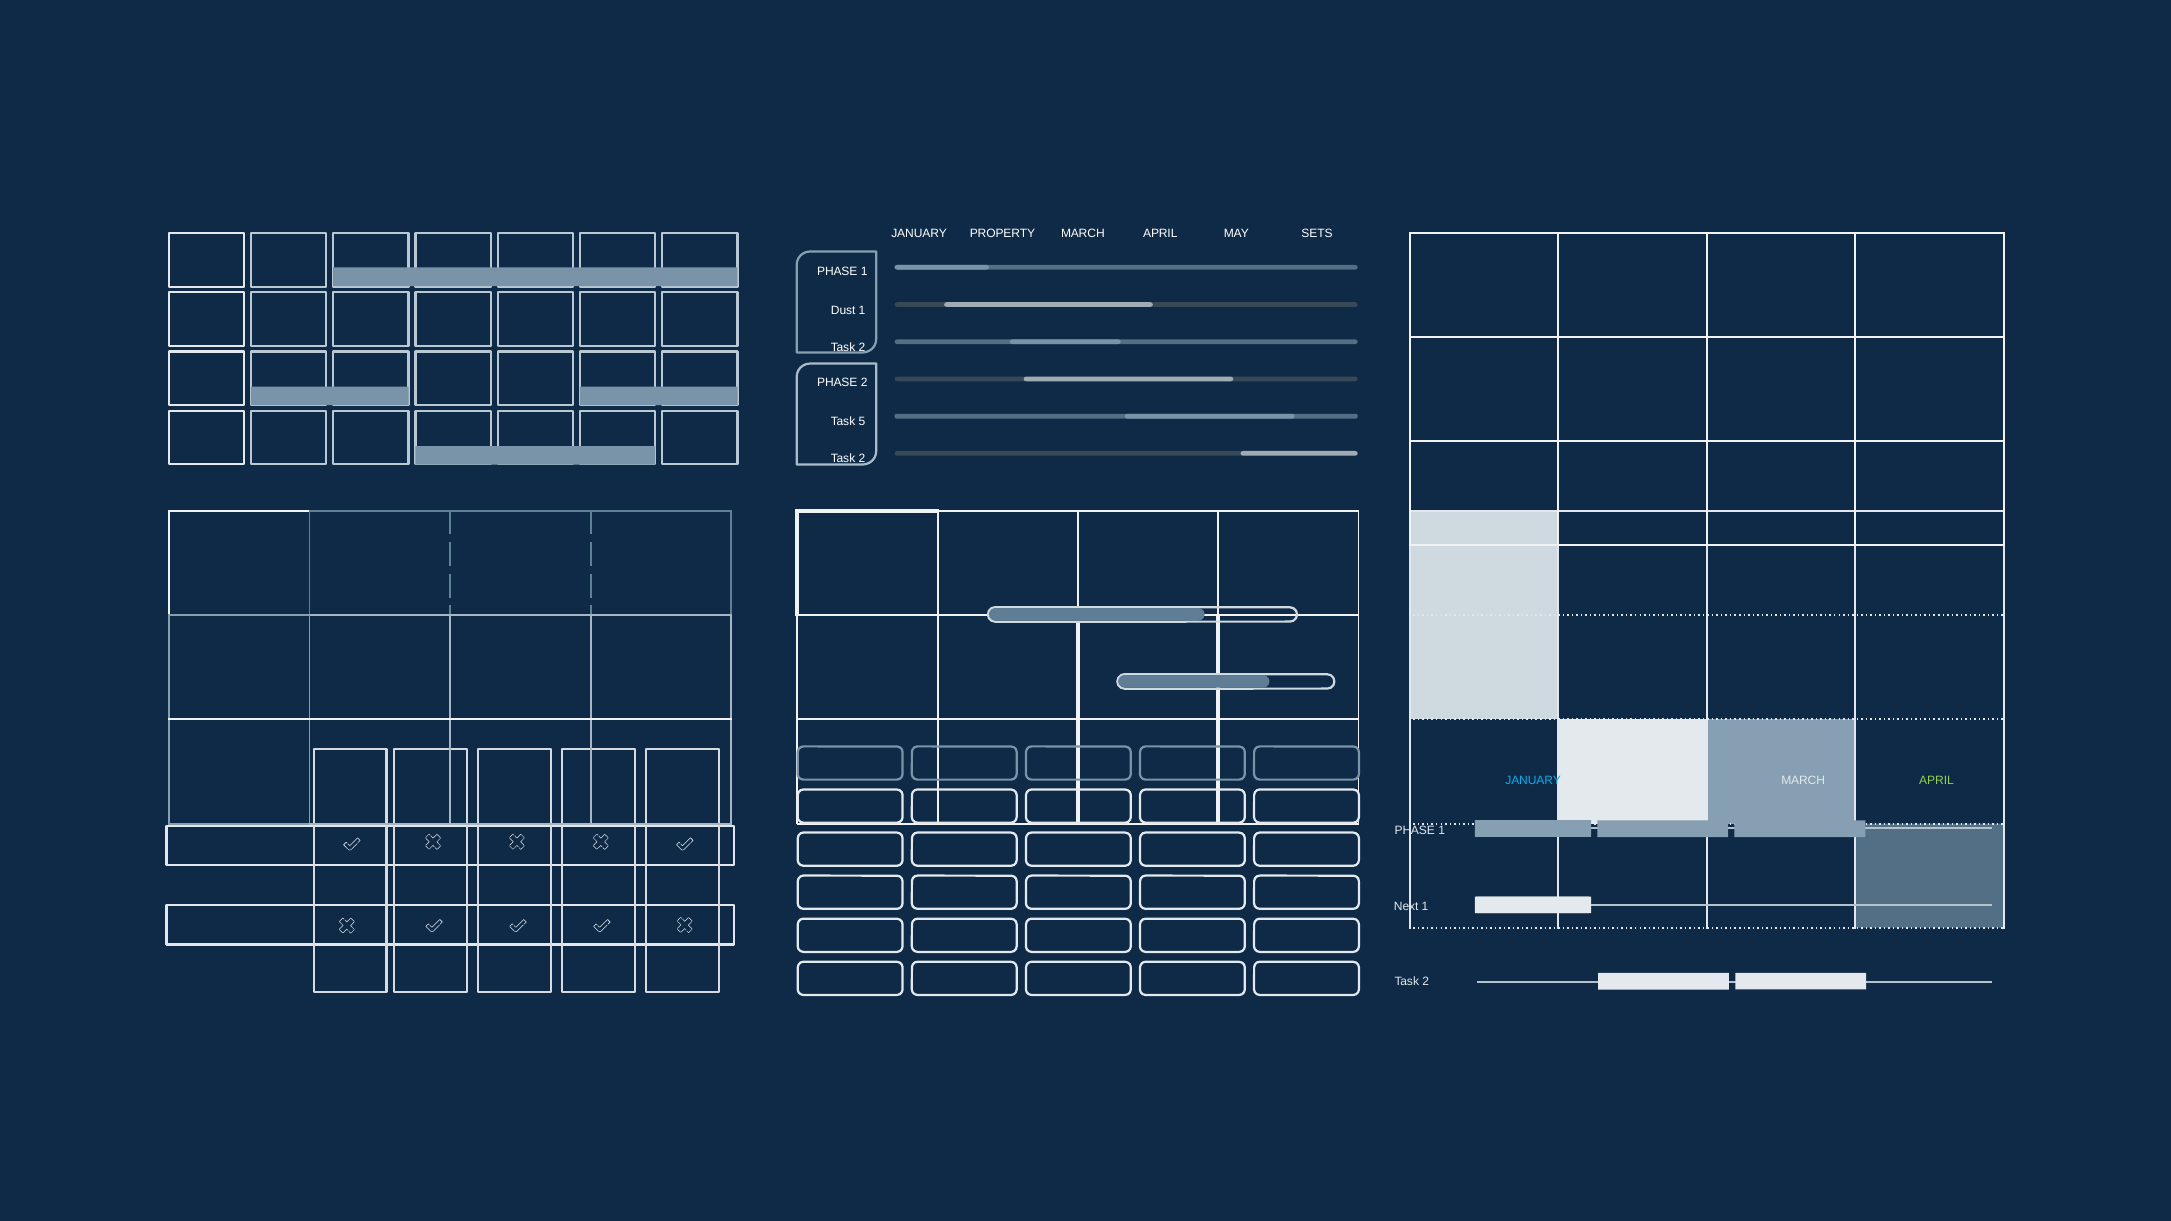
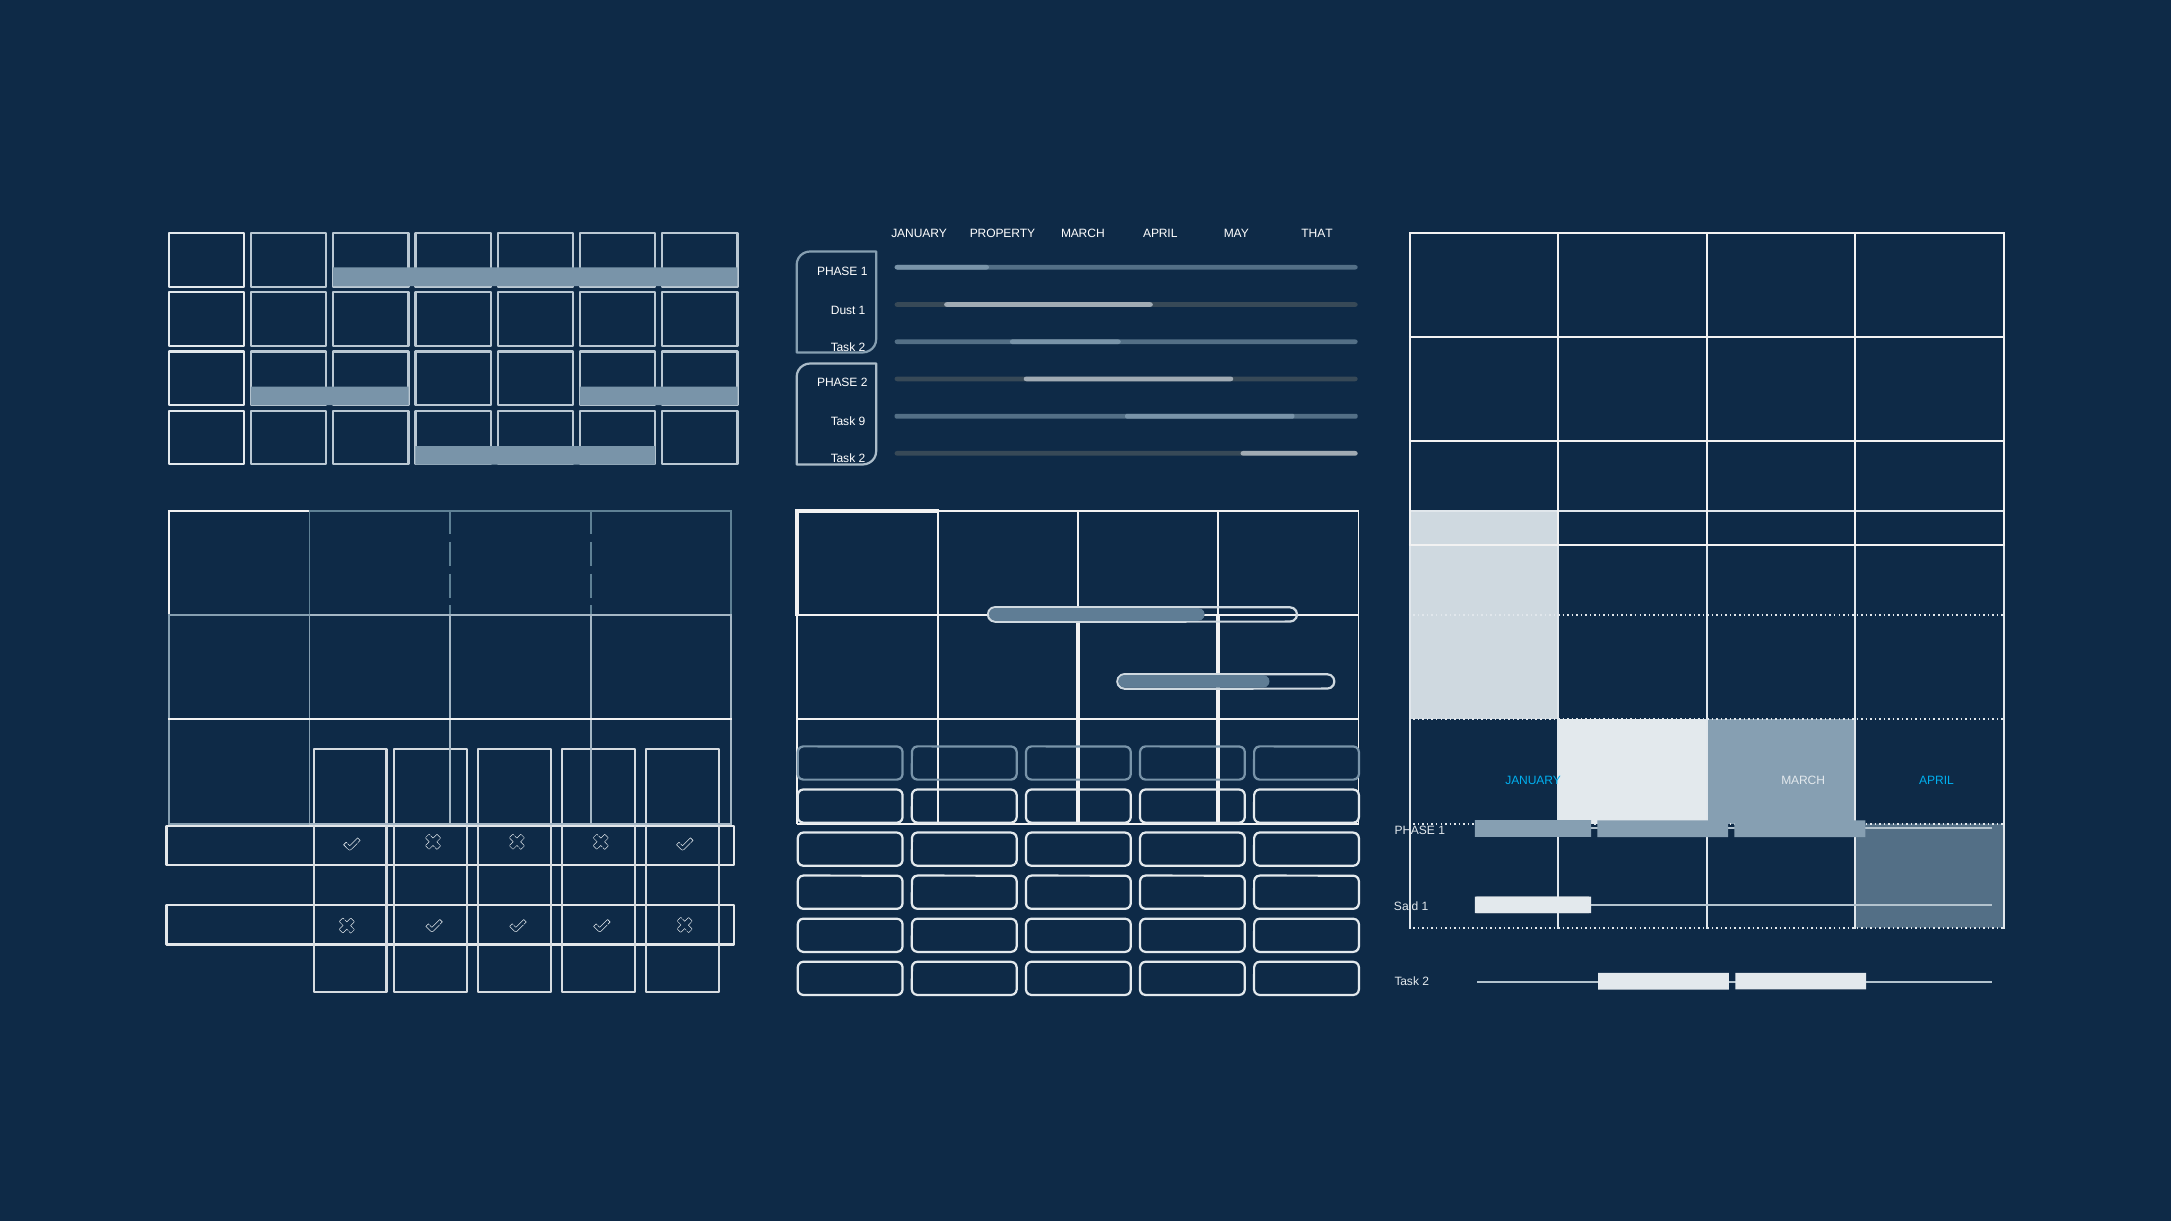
SETS: SETS -> THAT
5: 5 -> 9
APRIL at (1936, 781) colour: light green -> light blue
Next: Next -> Said
